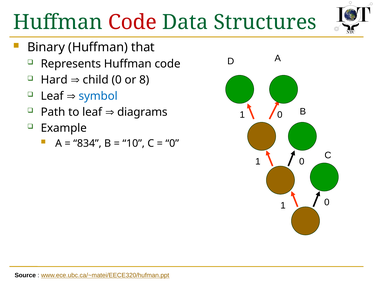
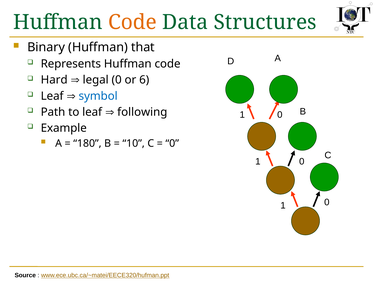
Code at (132, 22) colour: red -> orange
child: child -> legal
8: 8 -> 6
diagrams: diagrams -> following
834: 834 -> 180
